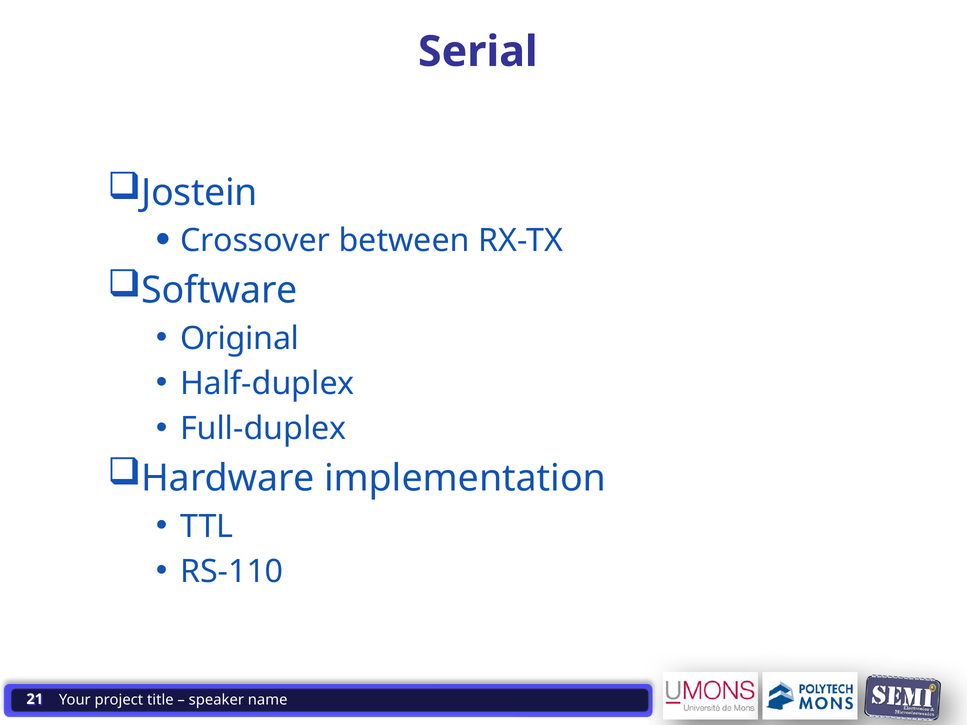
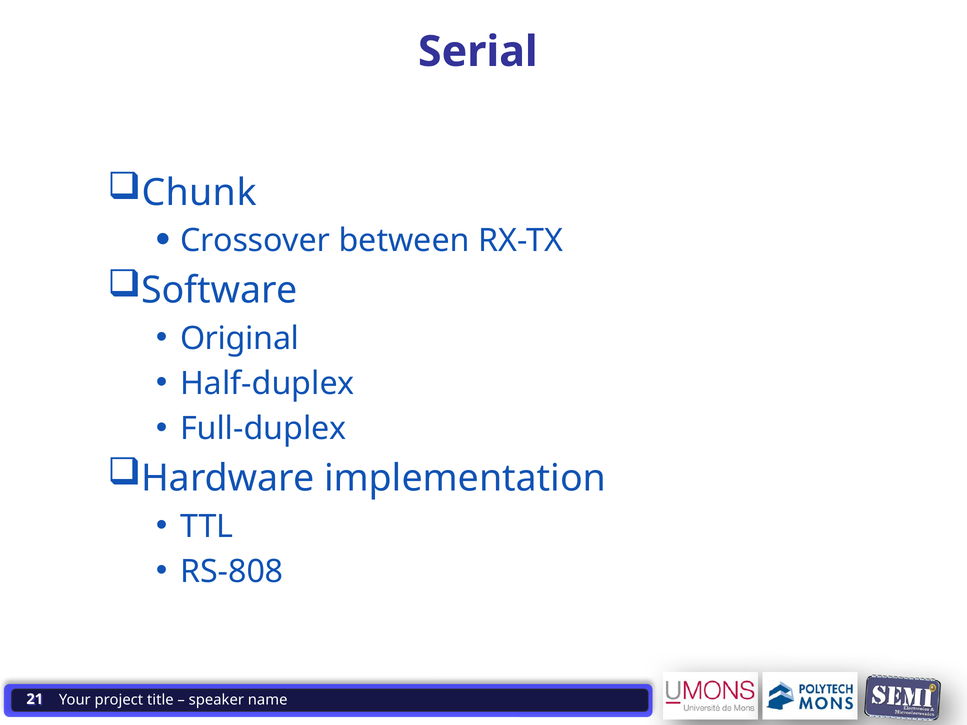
Jostein: Jostein -> Chunk
RS-110: RS-110 -> RS-808
